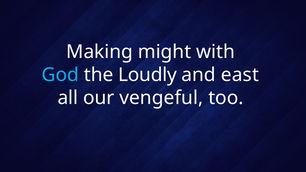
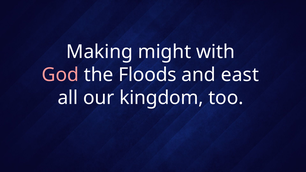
God colour: light blue -> pink
Loudly: Loudly -> Floods
vengeful: vengeful -> kingdom
